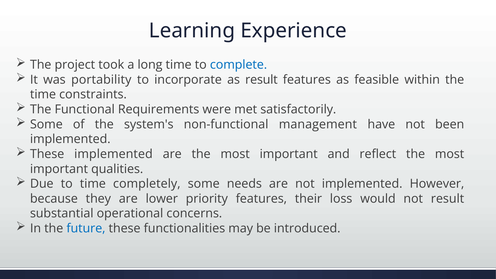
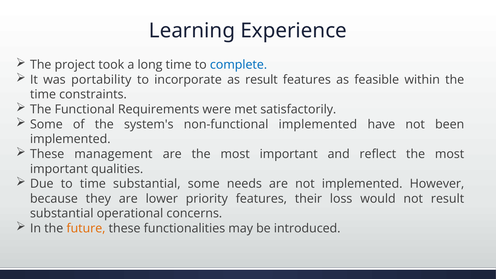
non-functional management: management -> implemented
These implemented: implemented -> management
time completely: completely -> substantial
future colour: blue -> orange
